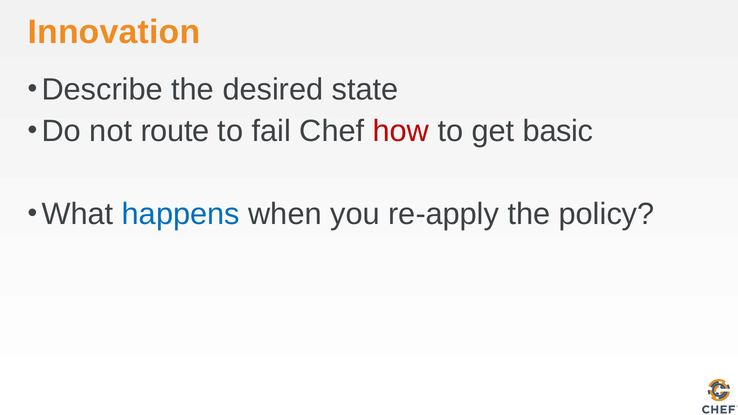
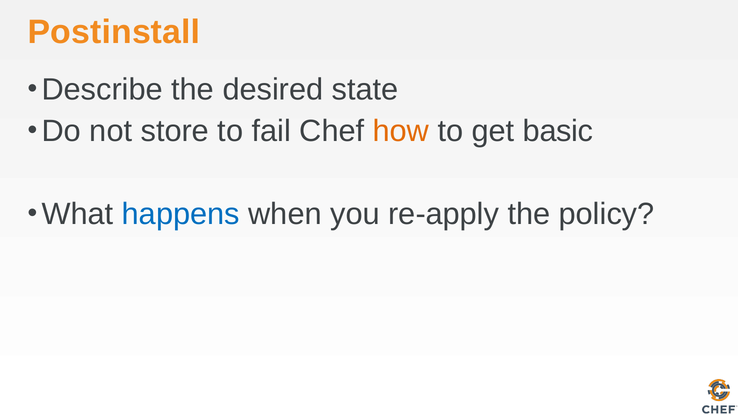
Innovation: Innovation -> Postinstall
route: route -> store
how colour: red -> orange
